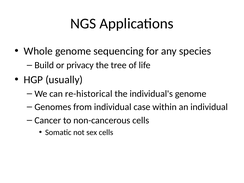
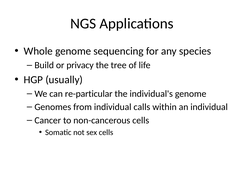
re-historical: re-historical -> re-particular
case: case -> calls
